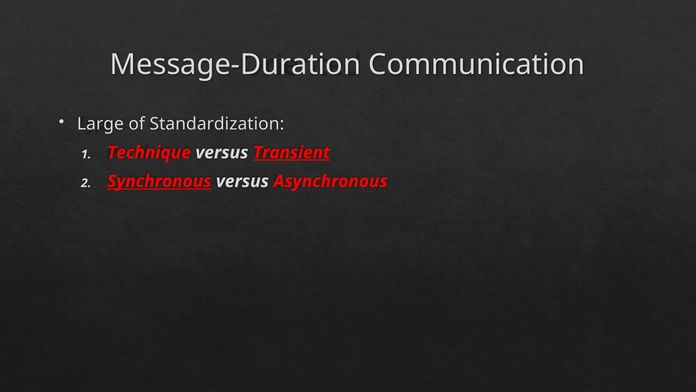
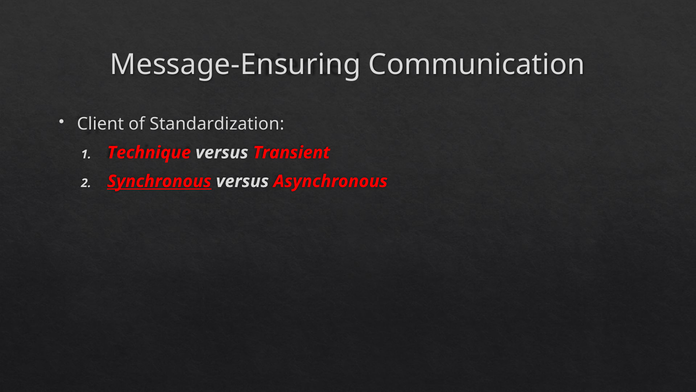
Message-Duration: Message-Duration -> Message-Ensuring
Large: Large -> Client
Transient underline: present -> none
